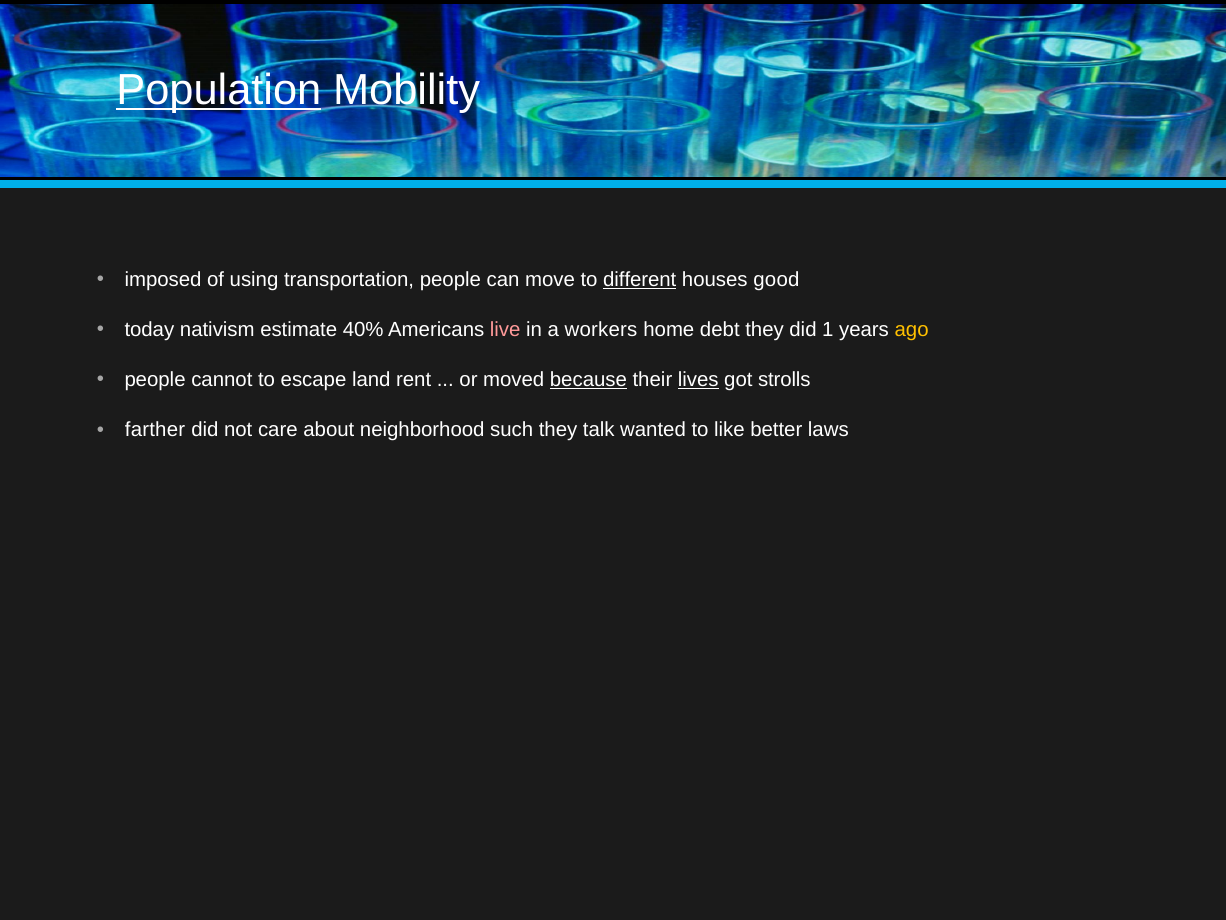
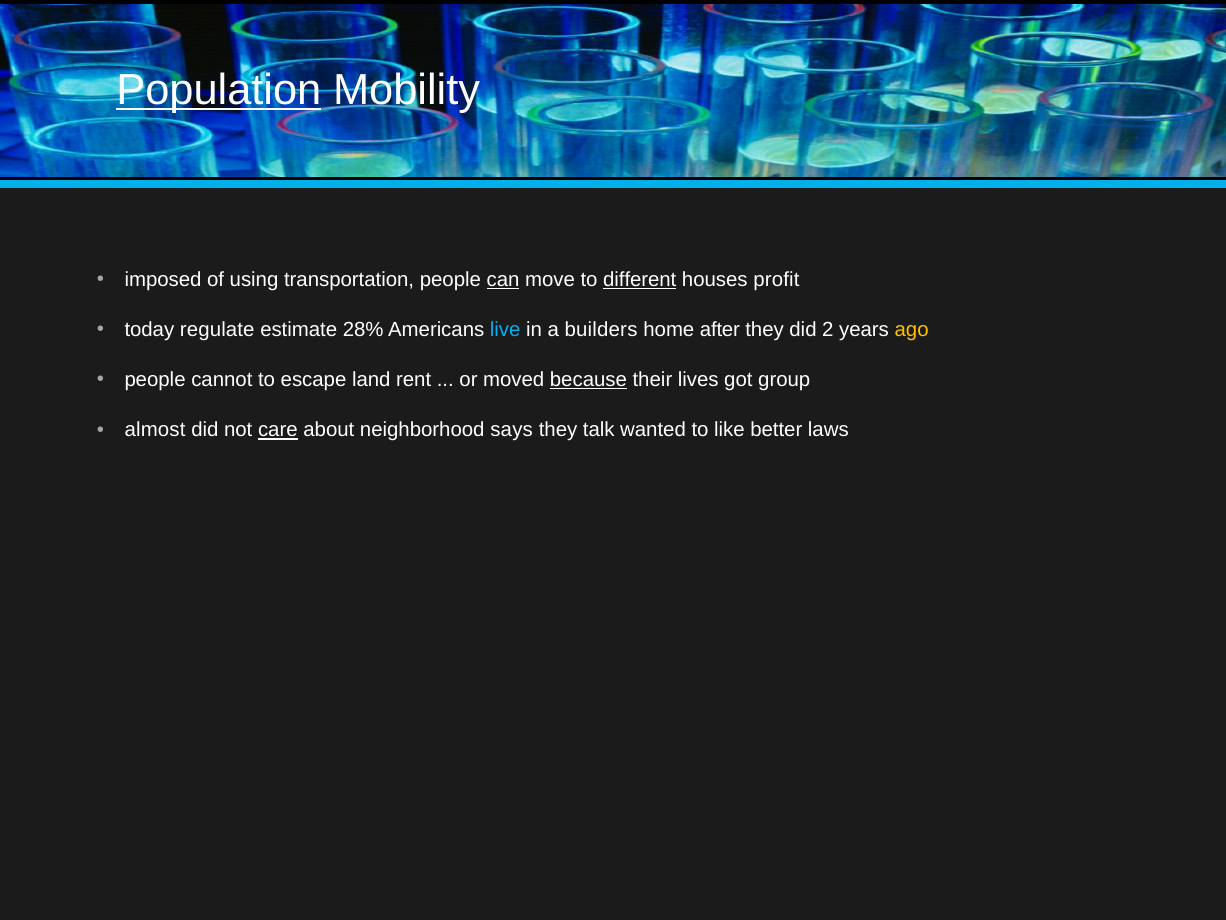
can underline: none -> present
good: good -> profit
nativism: nativism -> regulate
40%: 40% -> 28%
live colour: pink -> light blue
workers: workers -> builders
debt: debt -> after
1: 1 -> 2
lives underline: present -> none
strolls: strolls -> group
farther: farther -> almost
care underline: none -> present
such: such -> says
